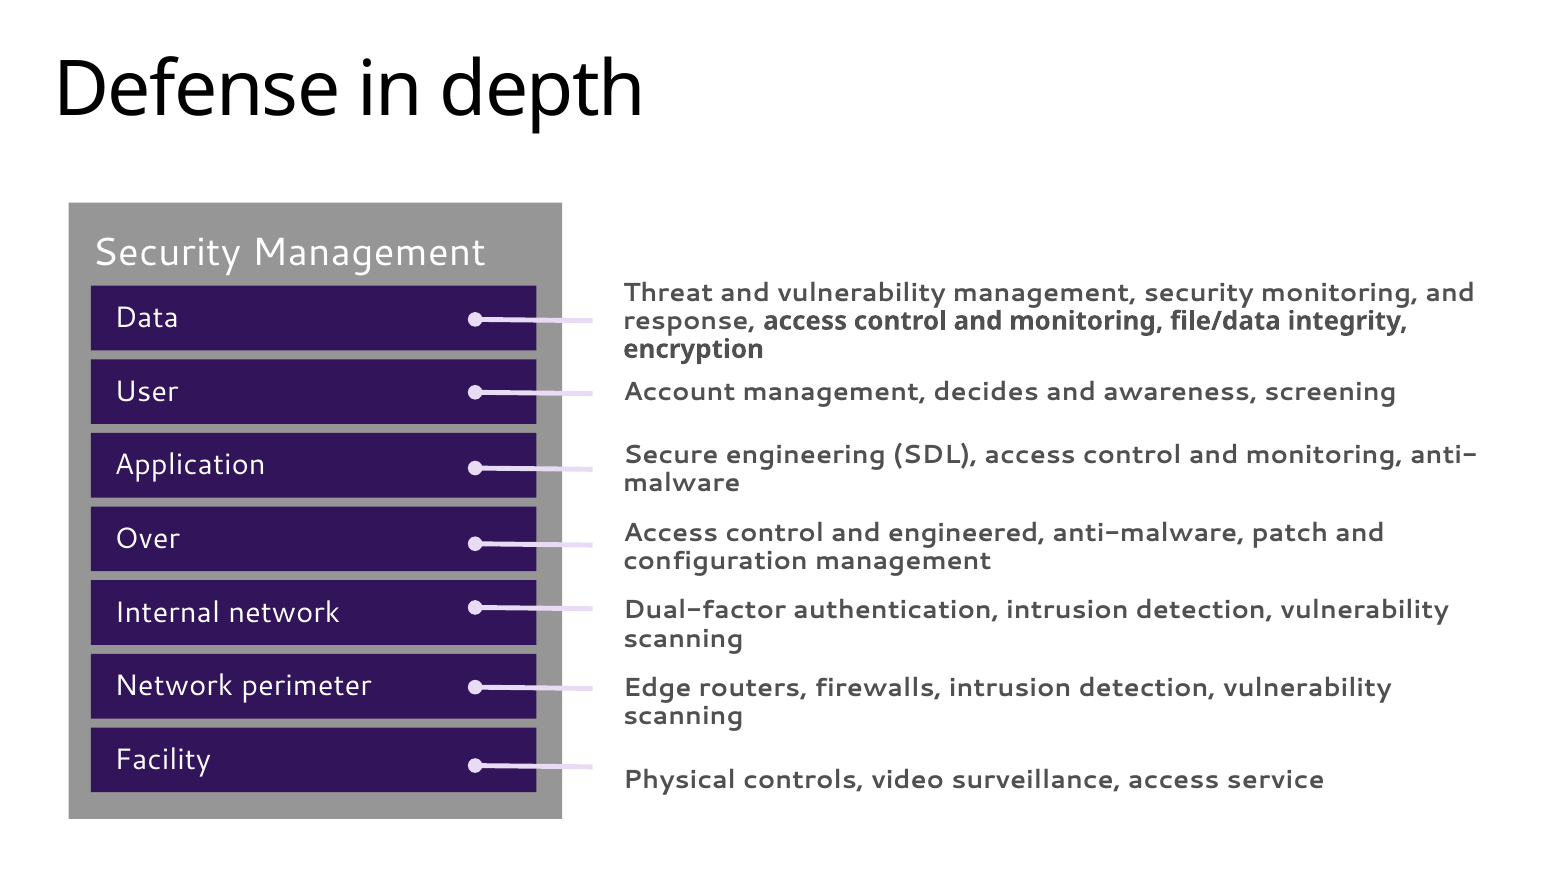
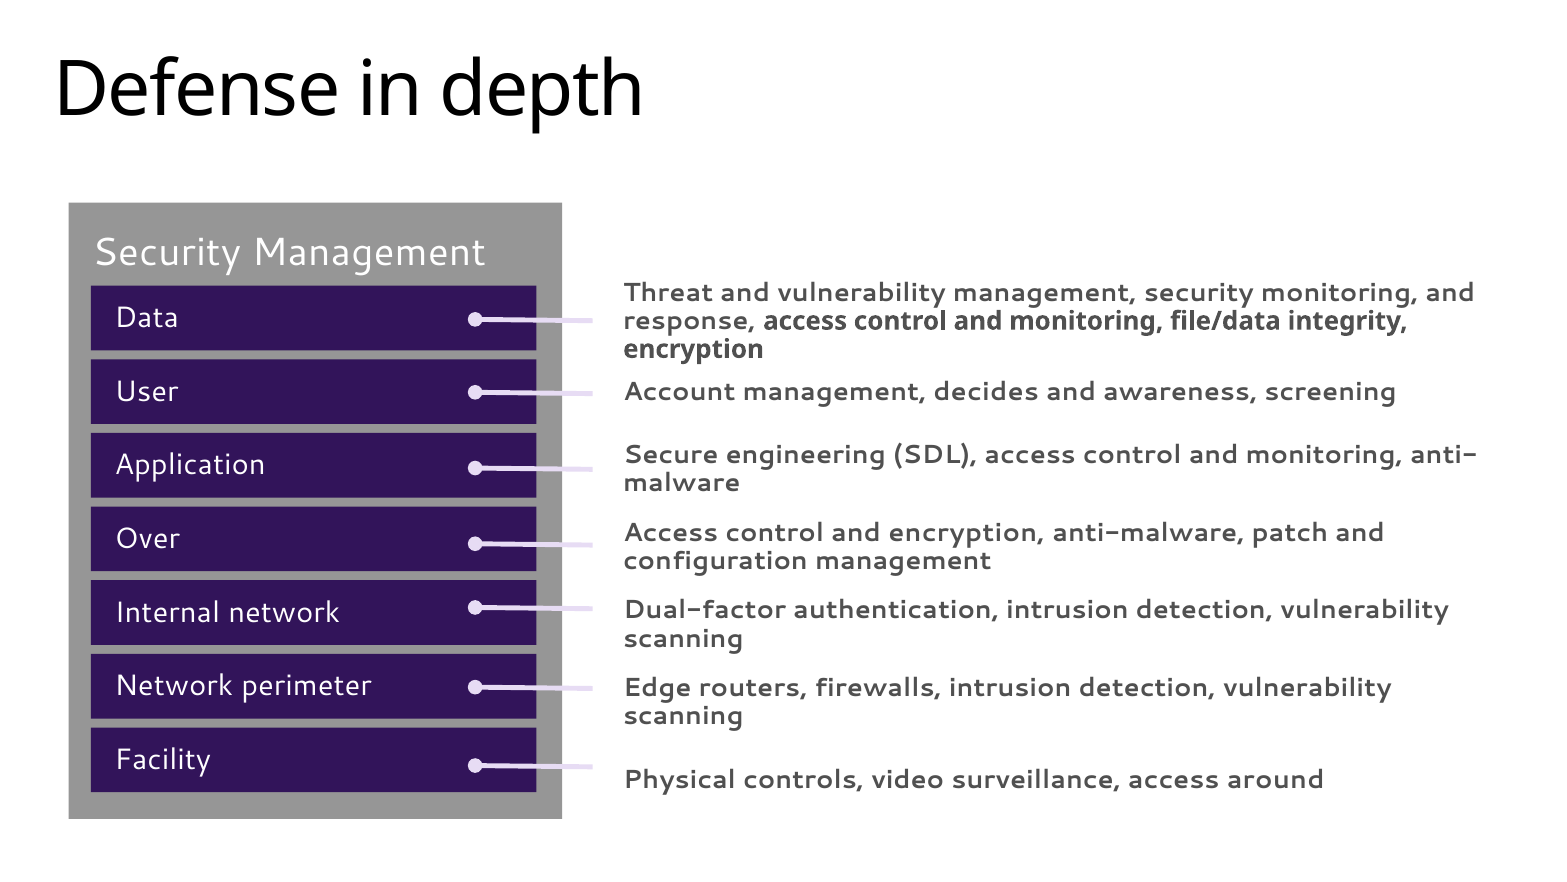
and engineered: engineered -> encryption
service: service -> around
